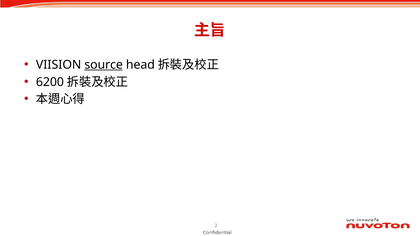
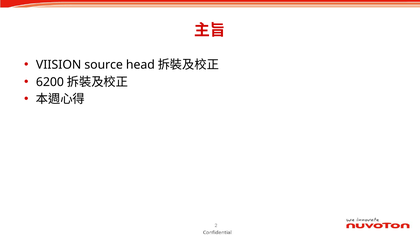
source underline: present -> none
